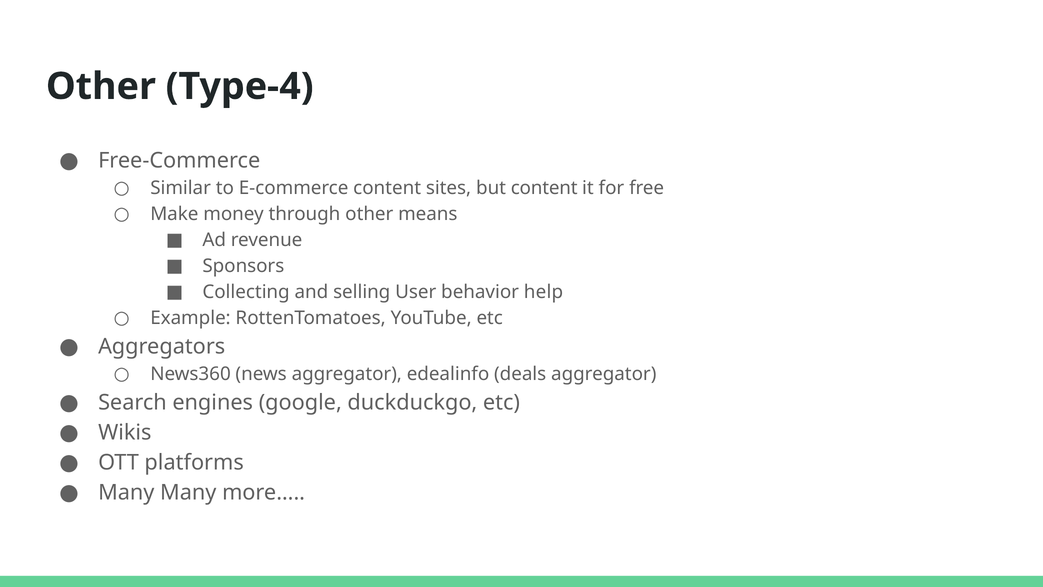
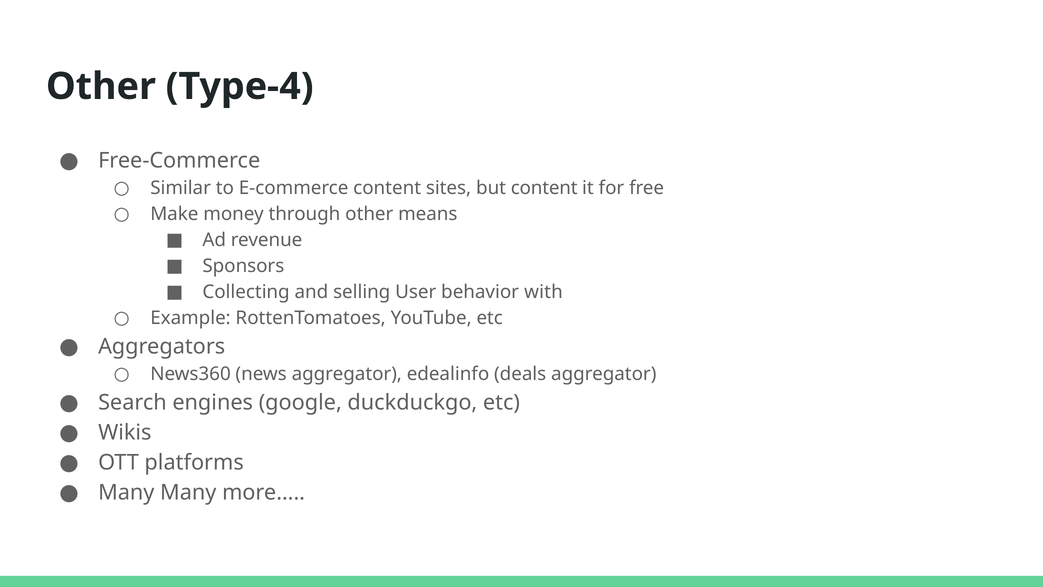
help: help -> with
